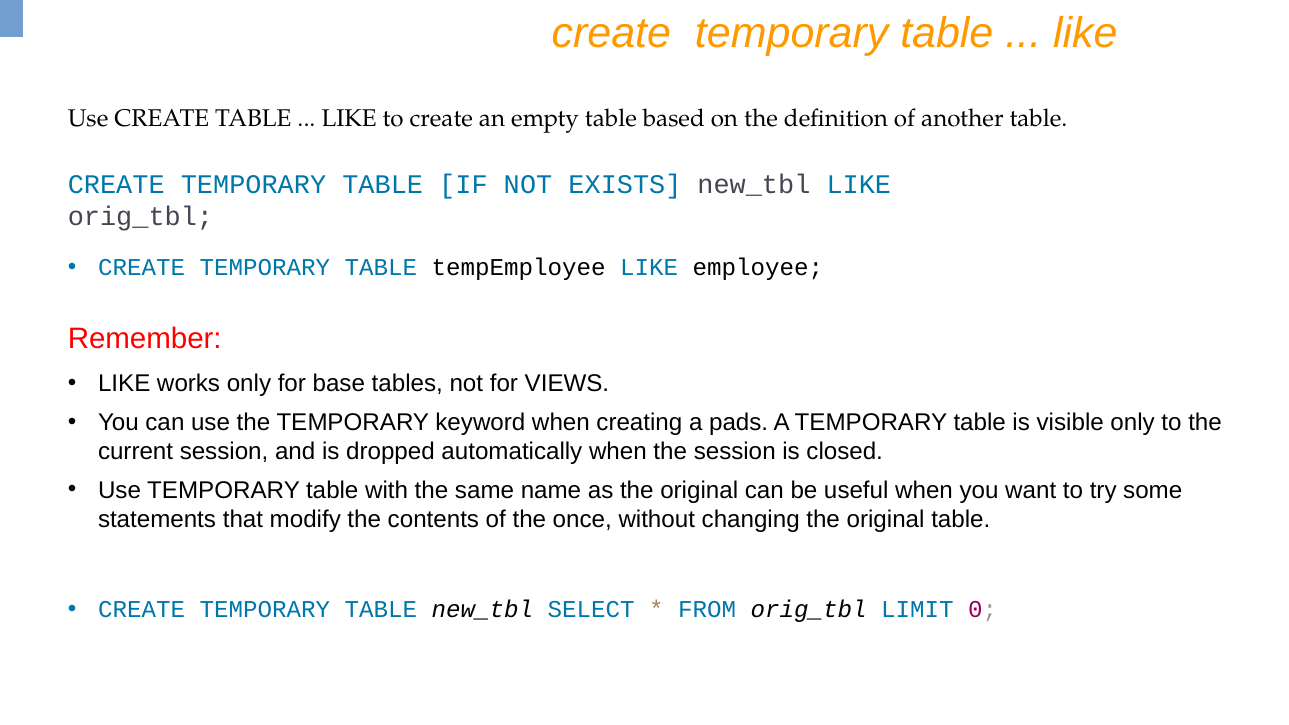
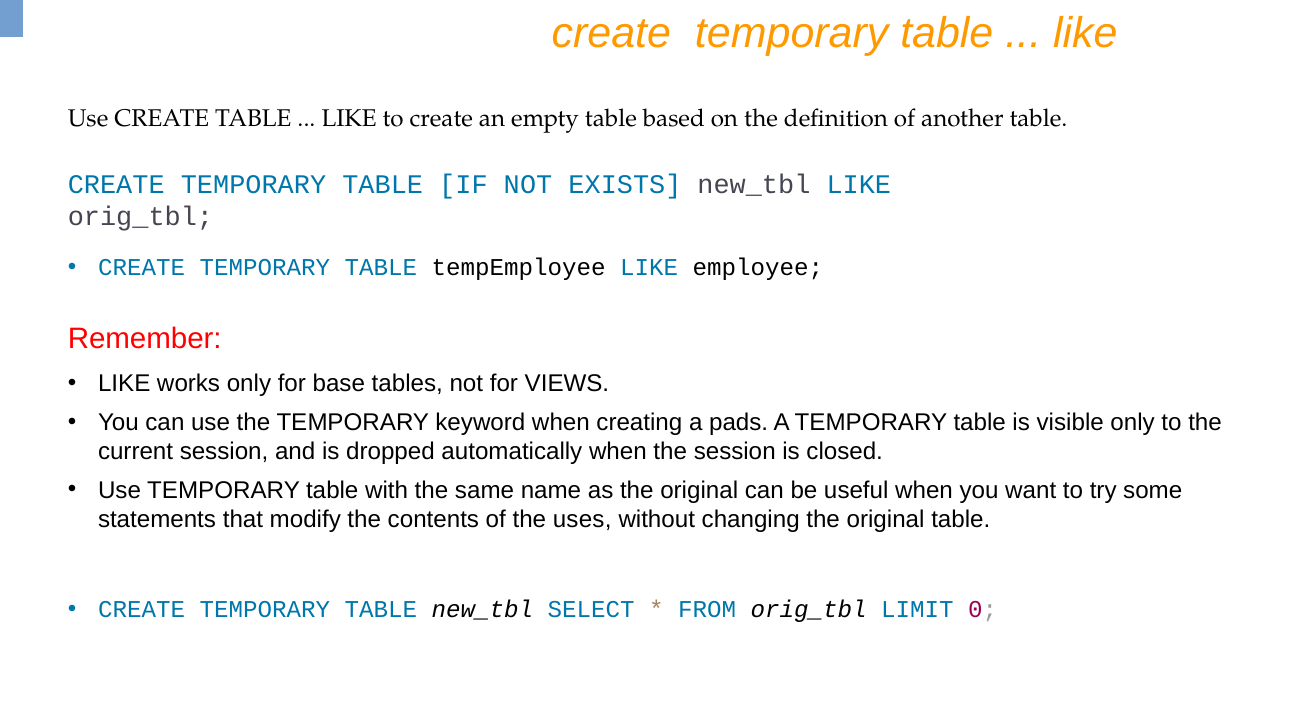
once: once -> uses
